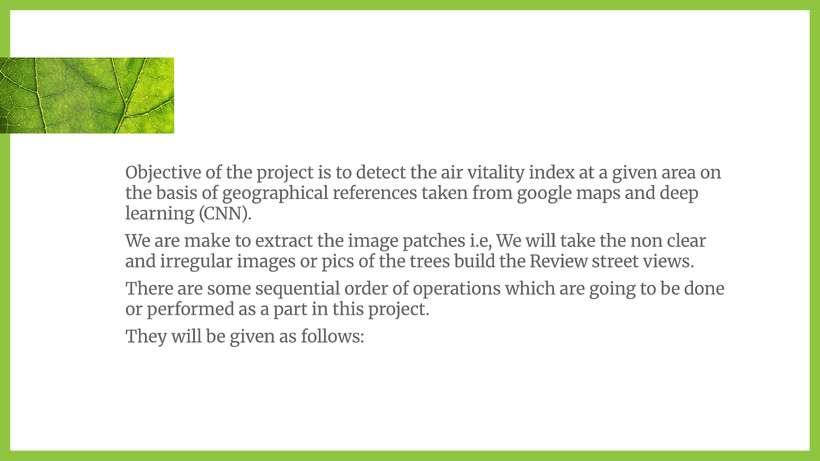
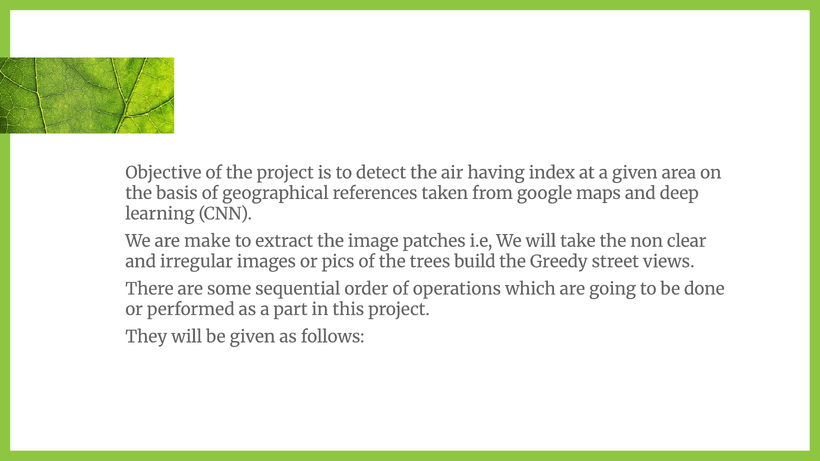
vitality: vitality -> having
Review: Review -> Greedy
